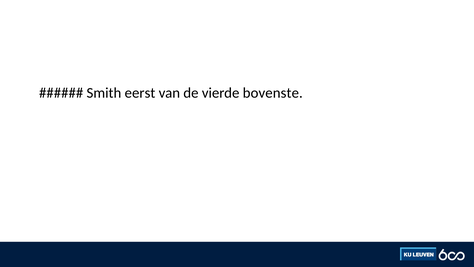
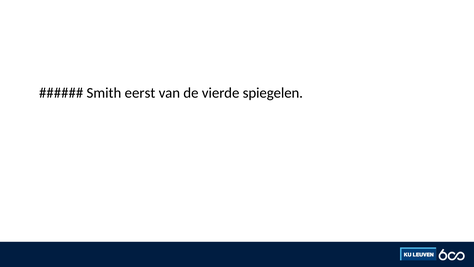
bovenste: bovenste -> spiegelen
